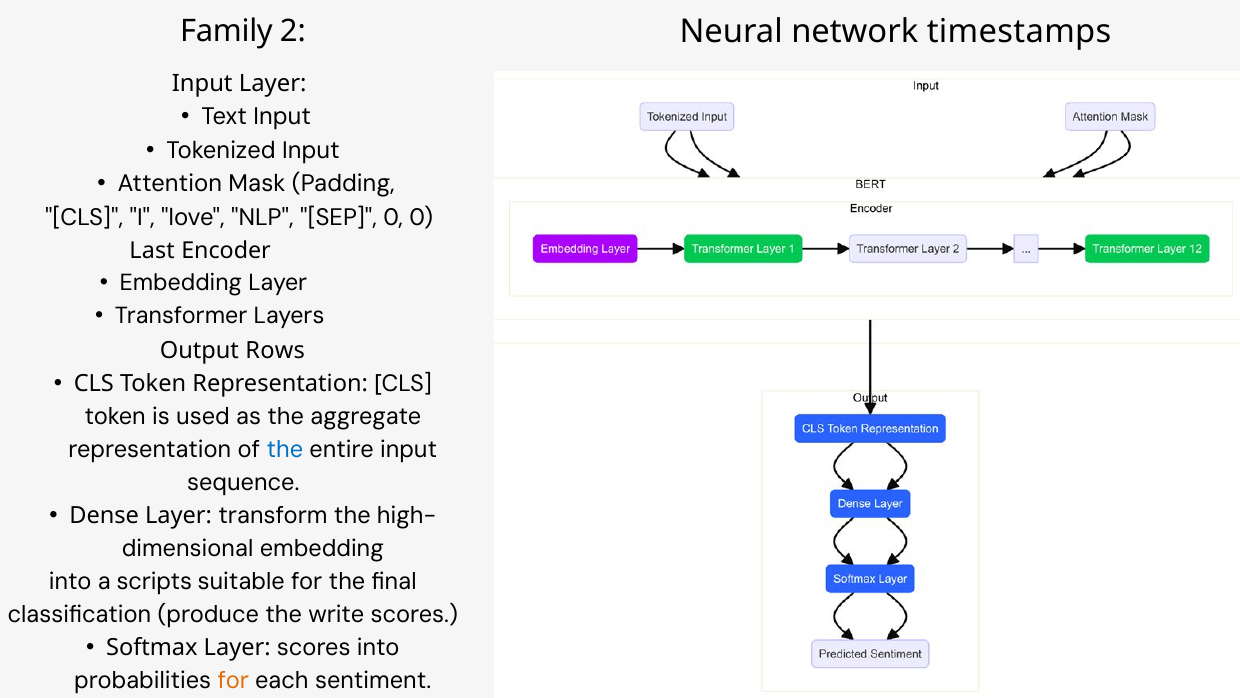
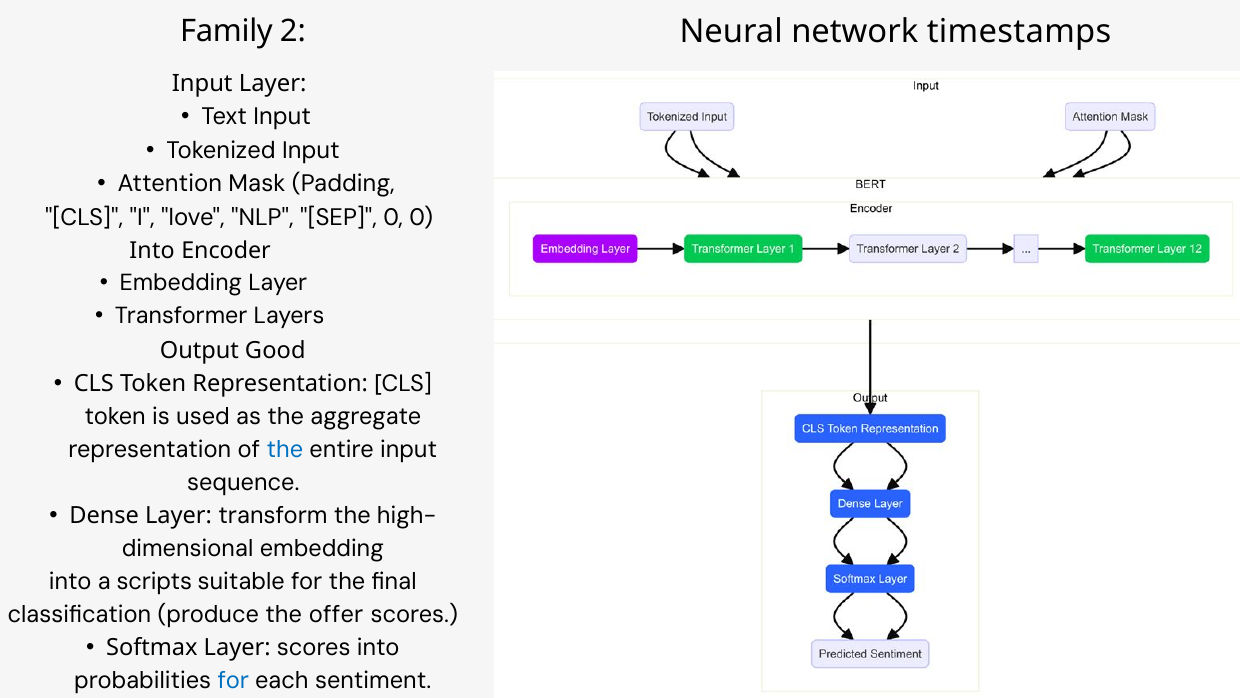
Last at (152, 251): Last -> Into
Rows: Rows -> Good
write: write -> offer
for at (233, 680) colour: orange -> blue
